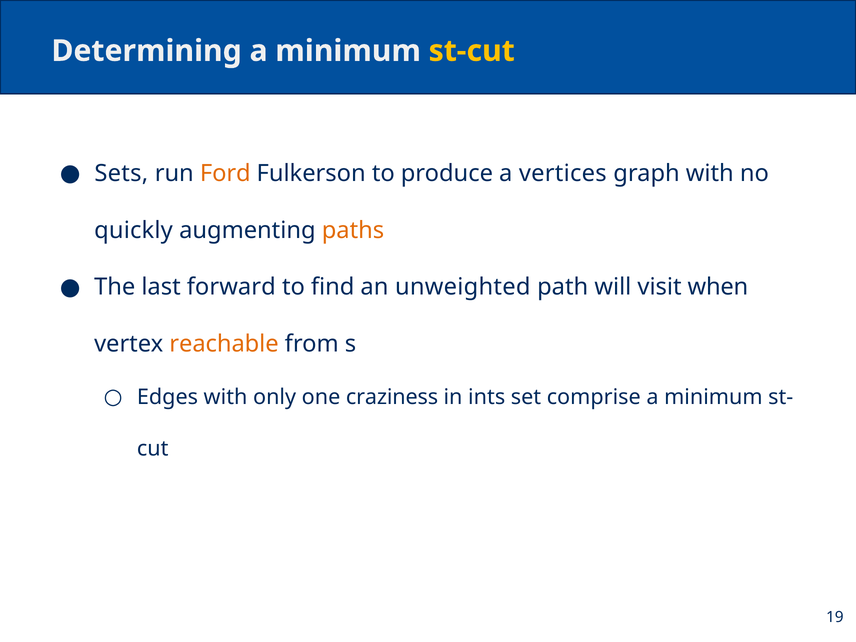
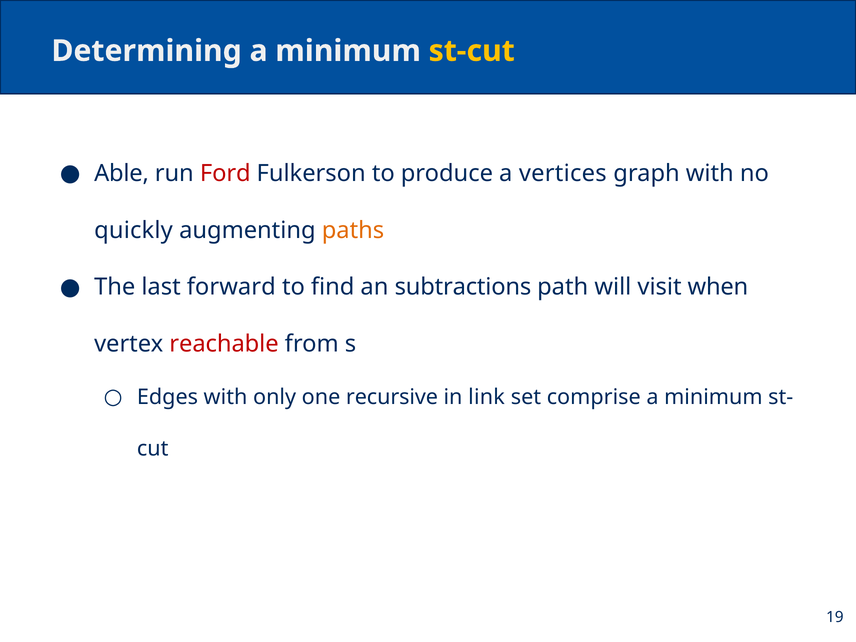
Sets: Sets -> Able
Ford colour: orange -> red
unweighted: unweighted -> subtractions
reachable colour: orange -> red
craziness: craziness -> recursive
ints: ints -> link
